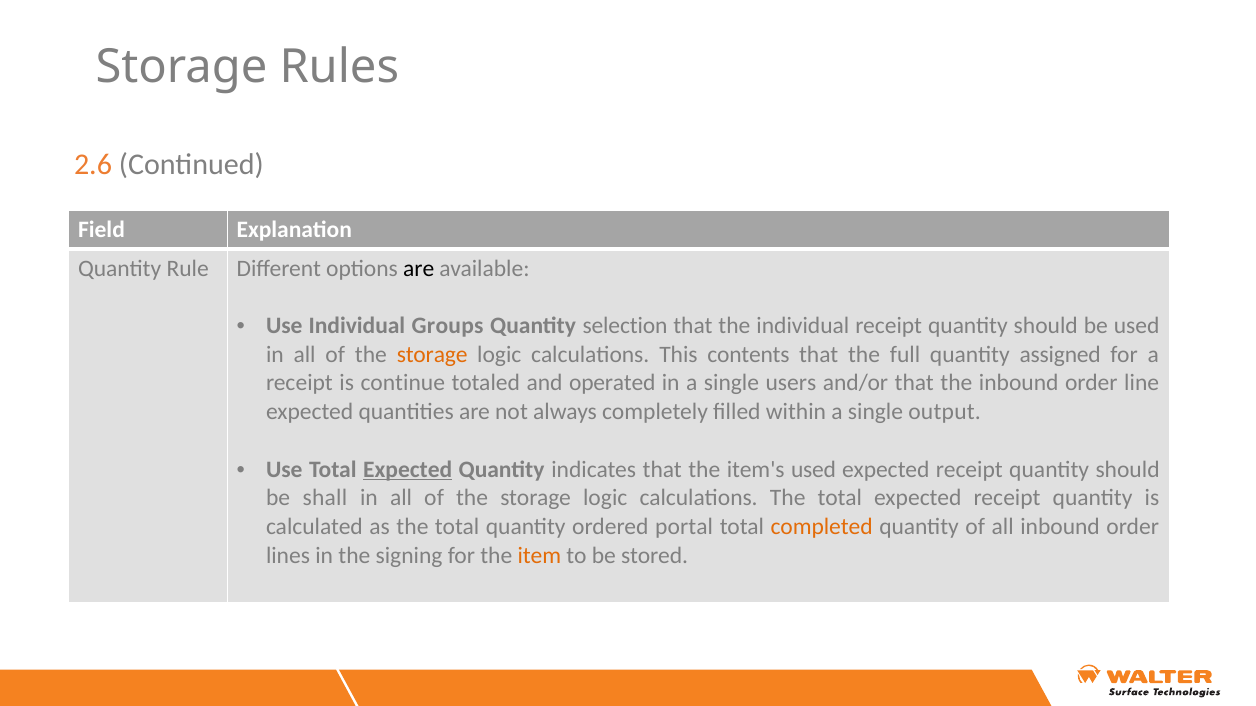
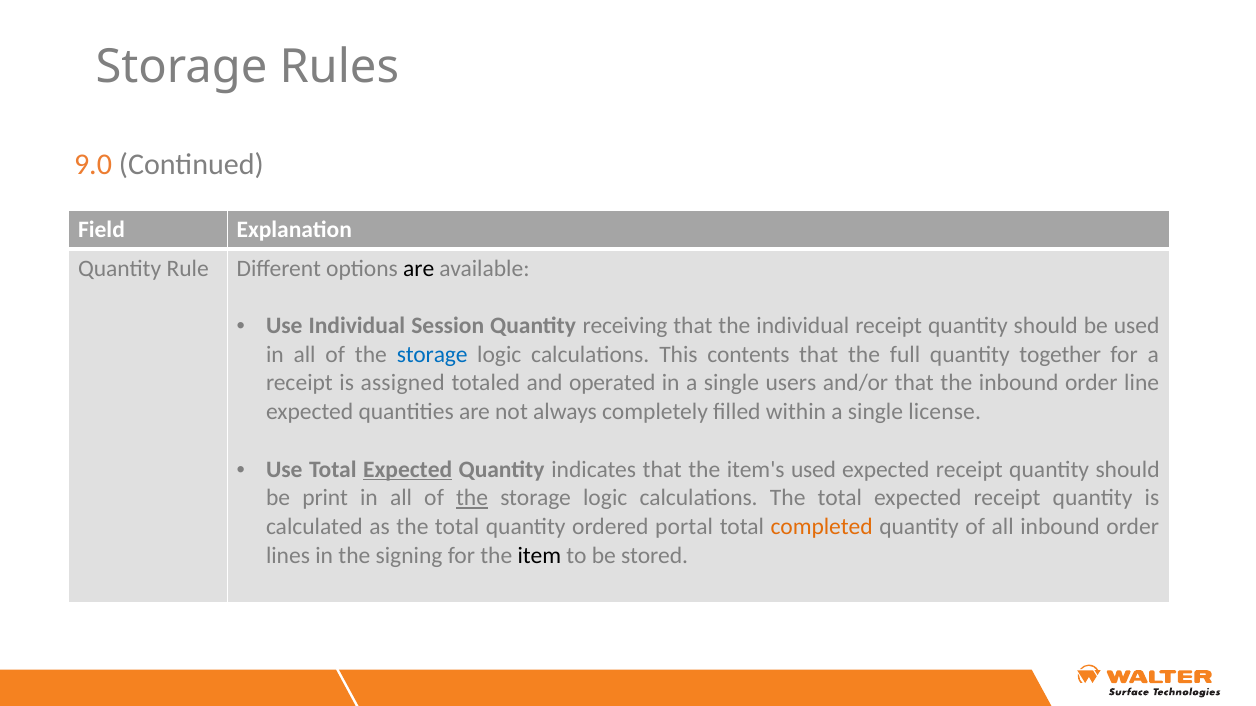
2.6: 2.6 -> 9.0
Groups: Groups -> Session
selection: selection -> receiving
storage at (432, 355) colour: orange -> blue
assigned: assigned -> together
continue: continue -> assigned
output: output -> license
shall: shall -> print
the at (472, 498) underline: none -> present
item colour: orange -> black
